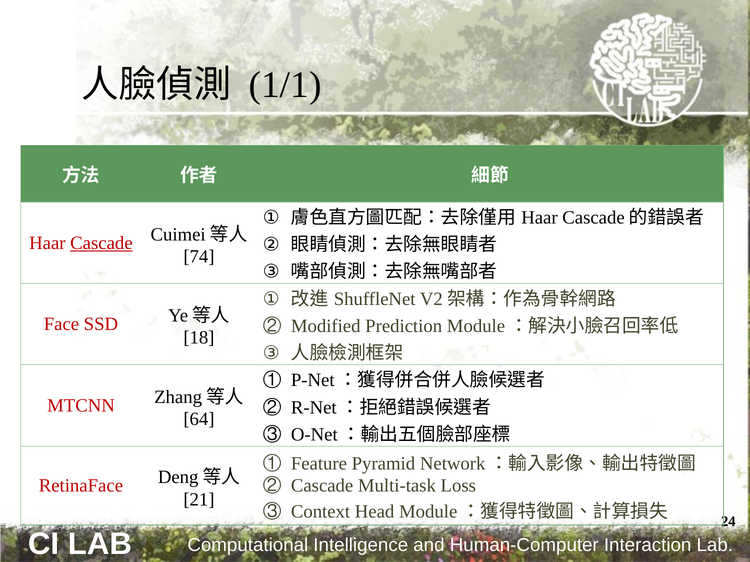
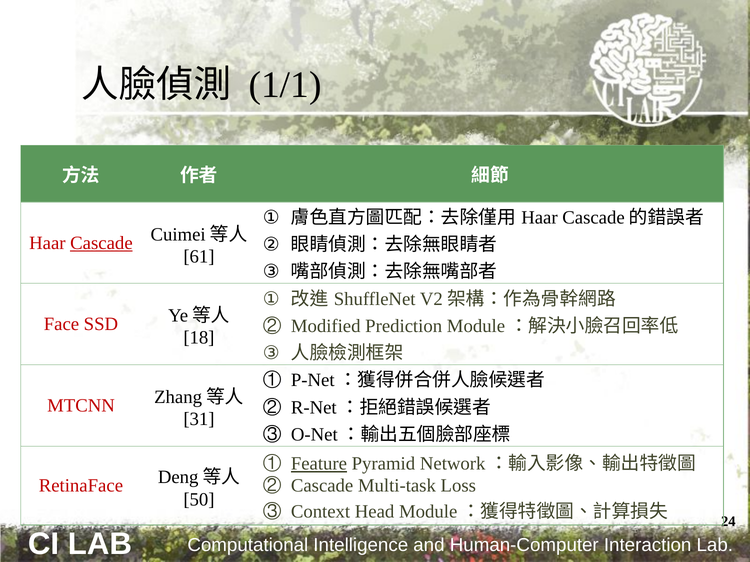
74: 74 -> 61
64: 64 -> 31
Feature underline: none -> present
21: 21 -> 50
